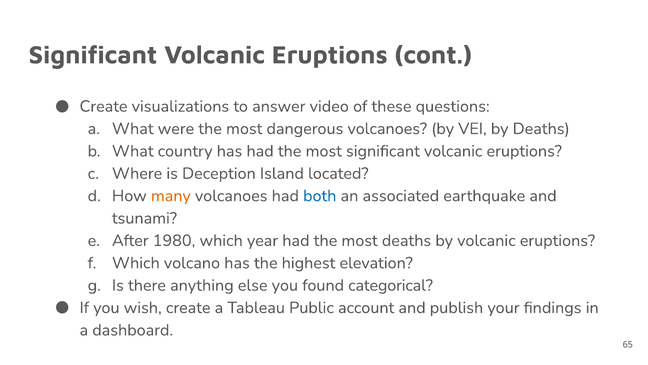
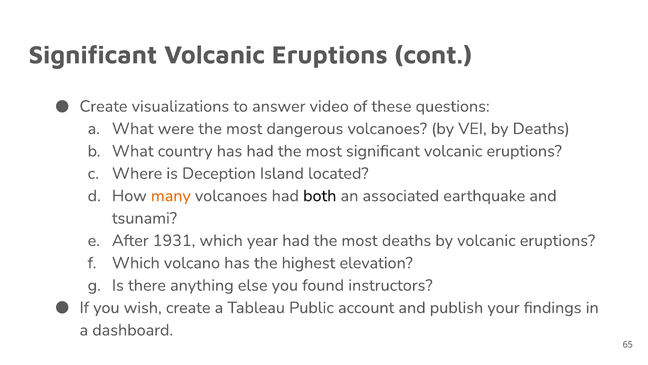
both colour: blue -> black
1980: 1980 -> 1931
categorical: categorical -> instructors
